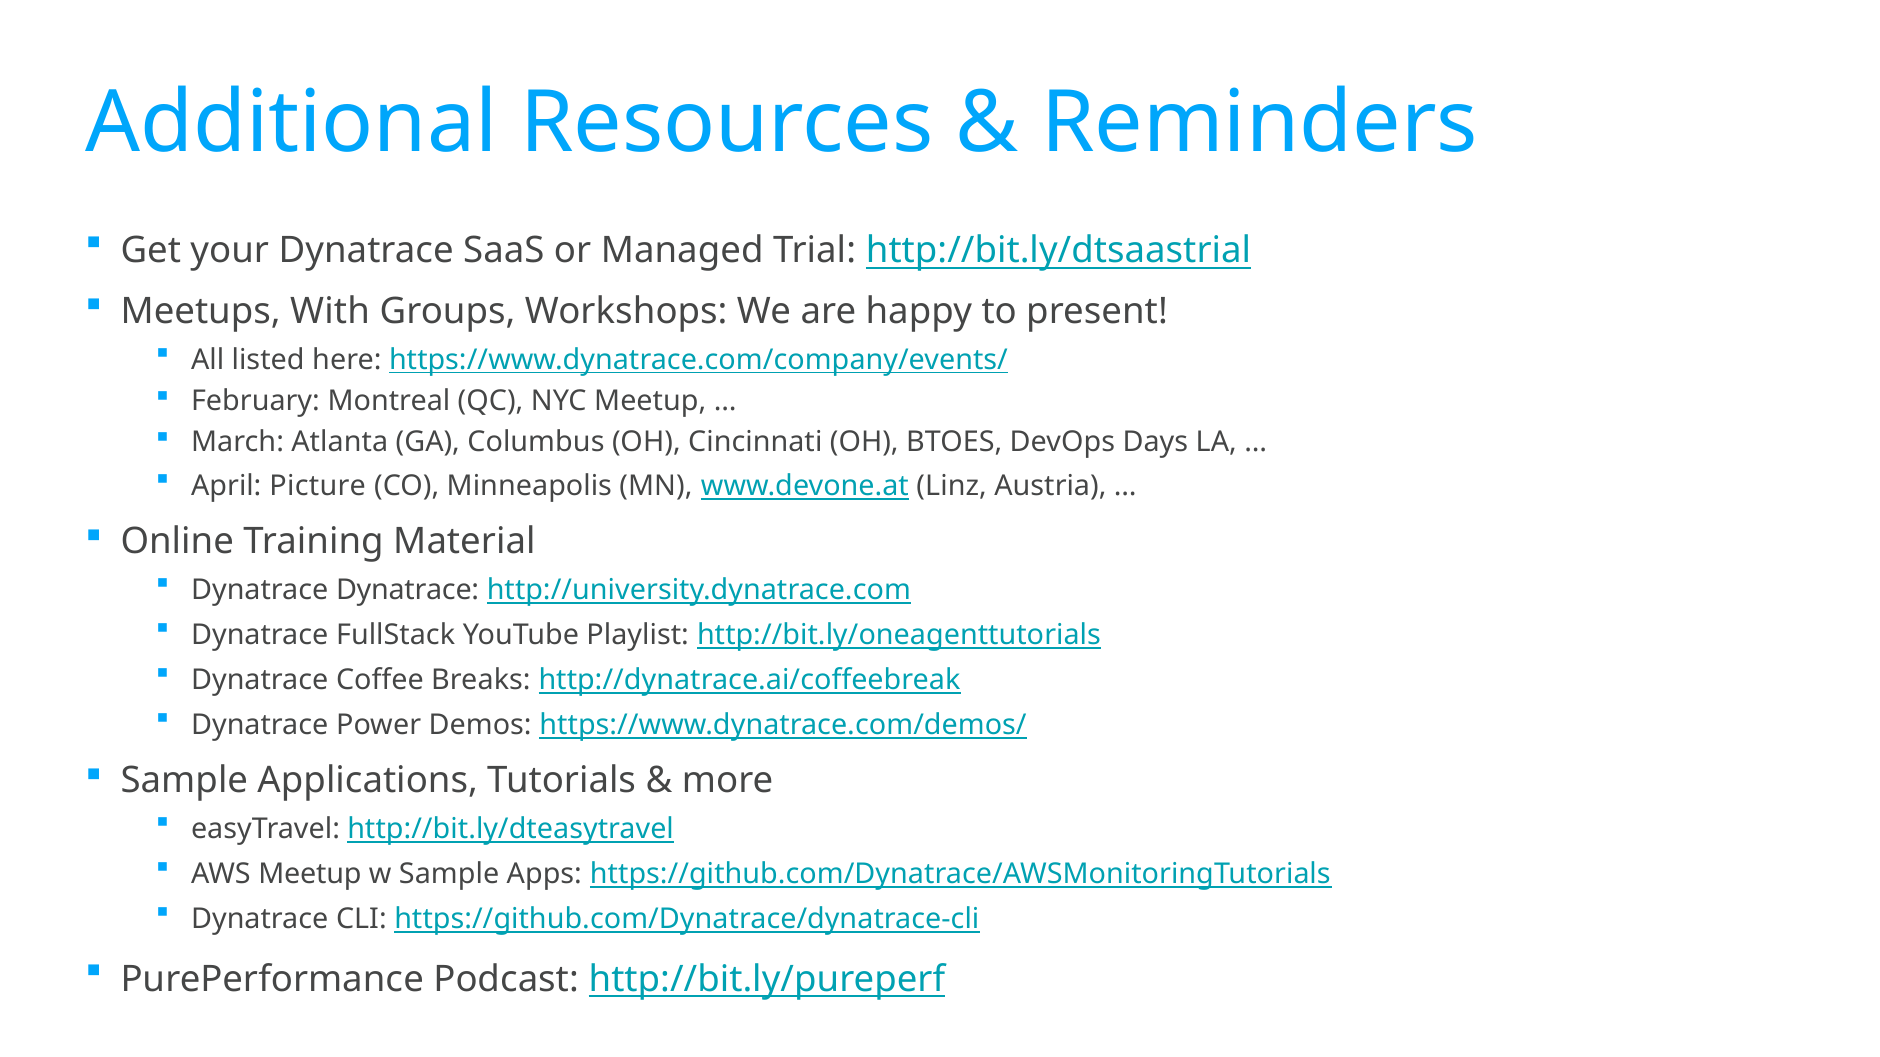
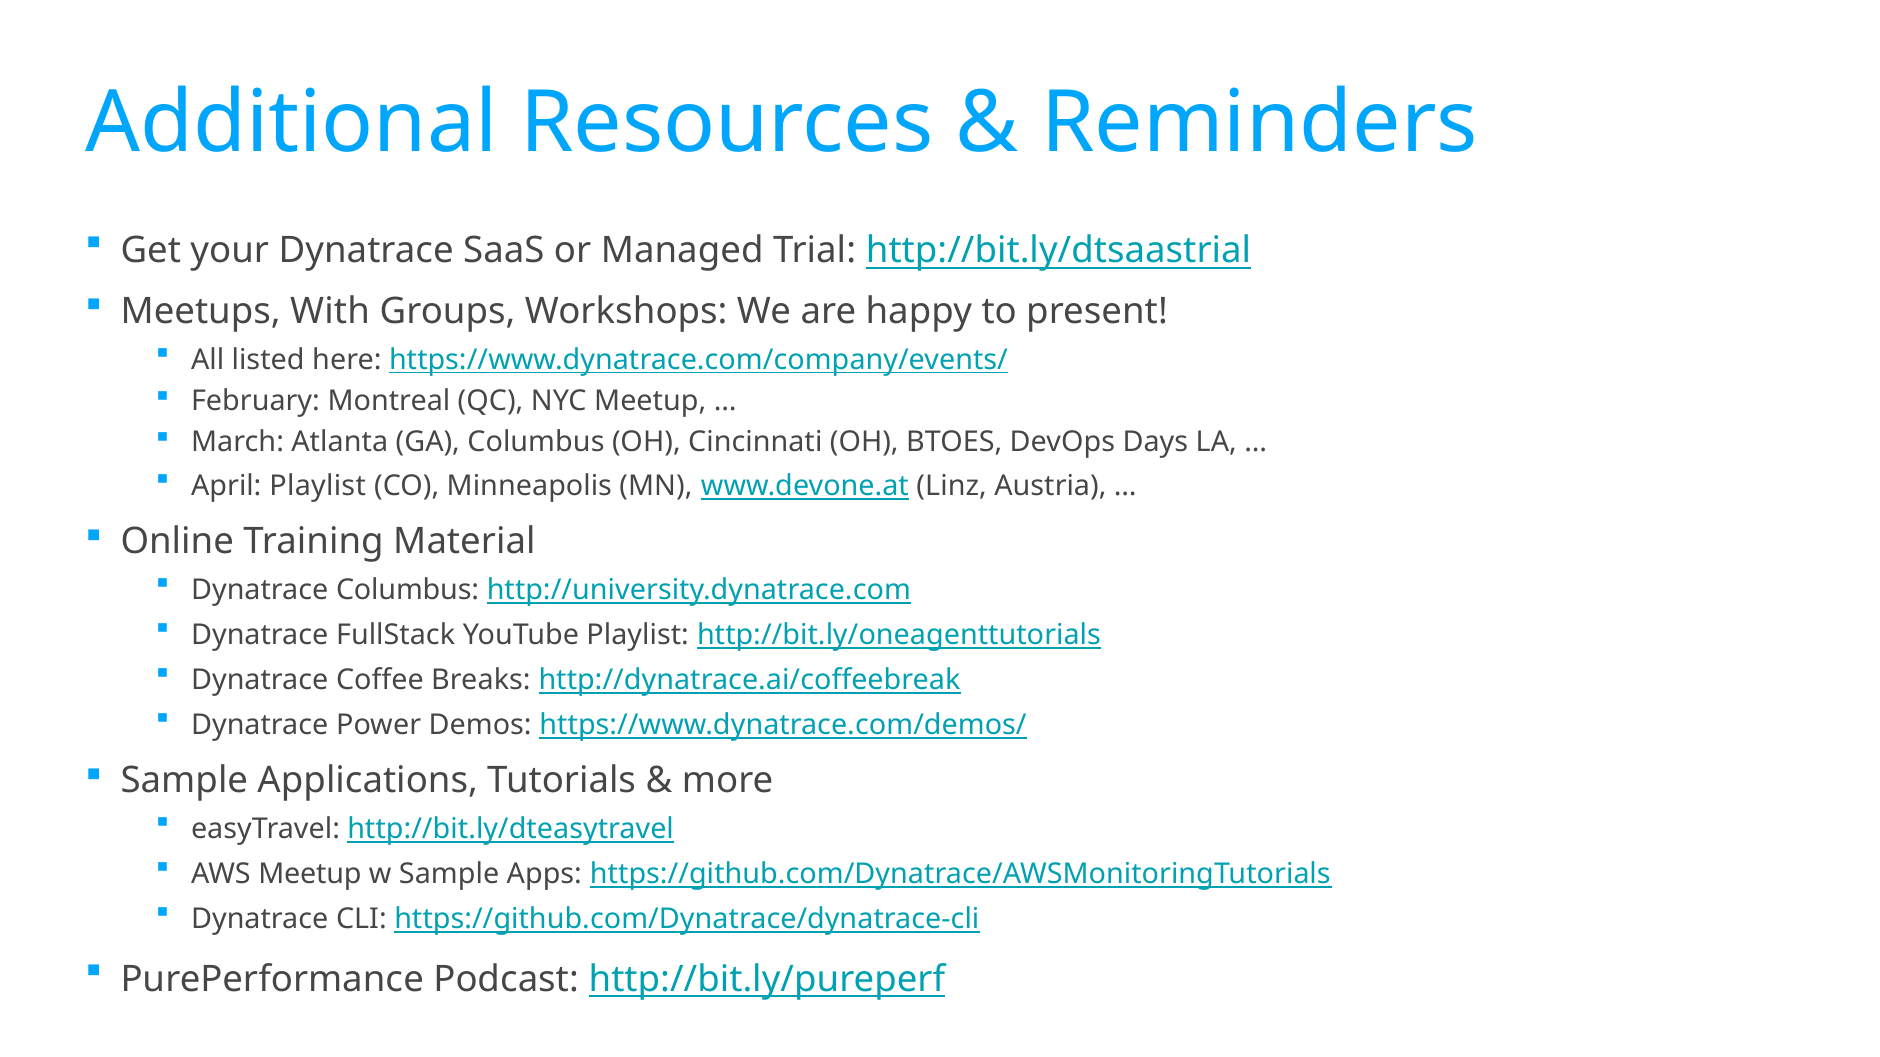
April Picture: Picture -> Playlist
Dynatrace Dynatrace: Dynatrace -> Columbus
